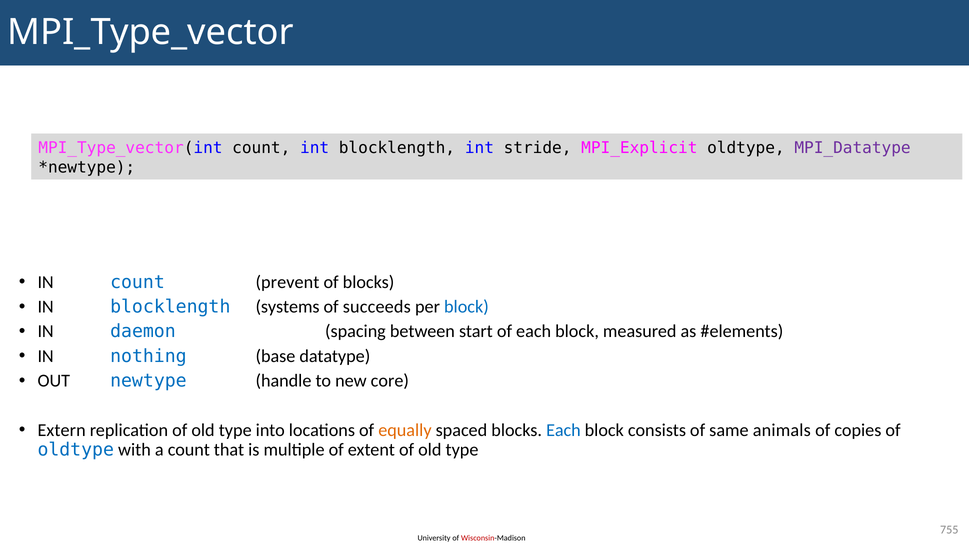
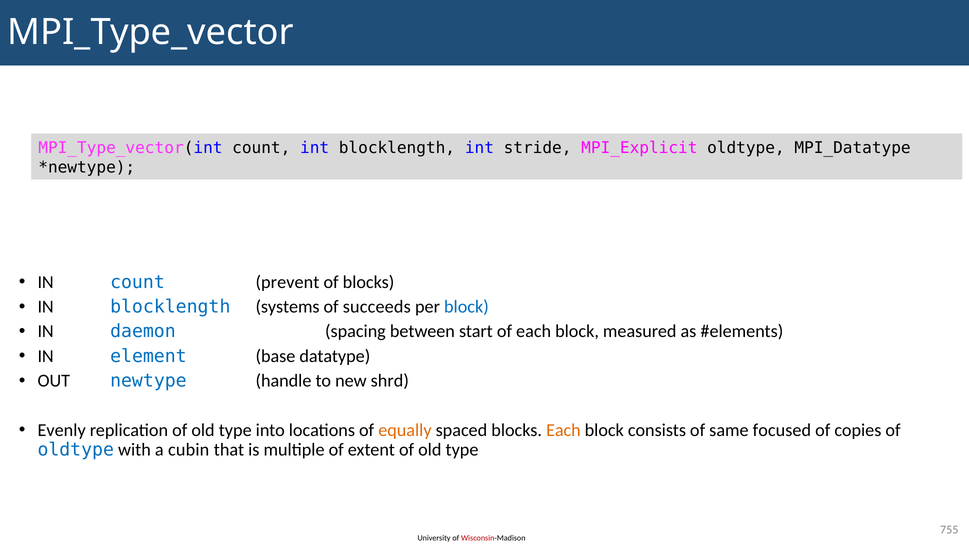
MPI_Datatype colour: purple -> black
nothing: nothing -> element
core: core -> shrd
Extern: Extern -> Evenly
Each at (563, 430) colour: blue -> orange
animals: animals -> focused
a count: count -> cubin
